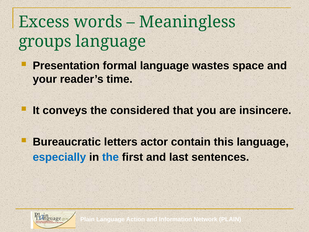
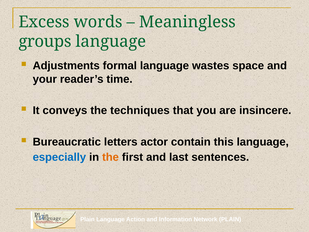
Presentation: Presentation -> Adjustments
considered: considered -> techniques
the at (111, 157) colour: blue -> orange
